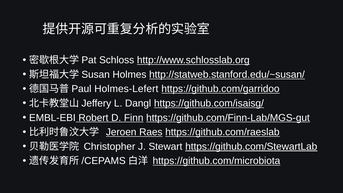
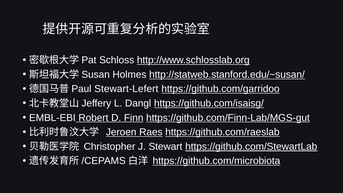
Holmes-Lefert: Holmes-Lefert -> Stewart-Lefert
